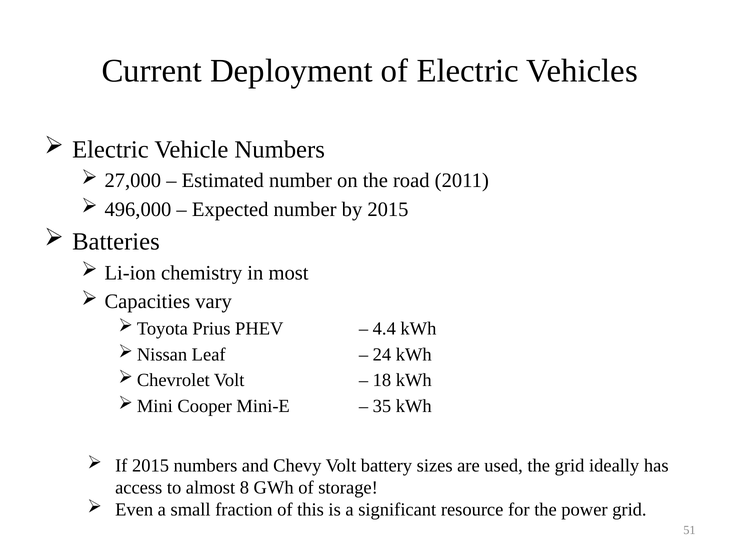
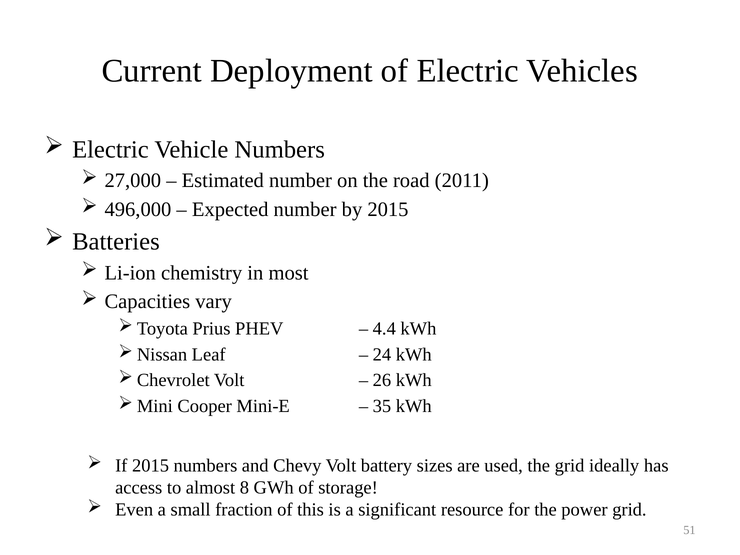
18: 18 -> 26
